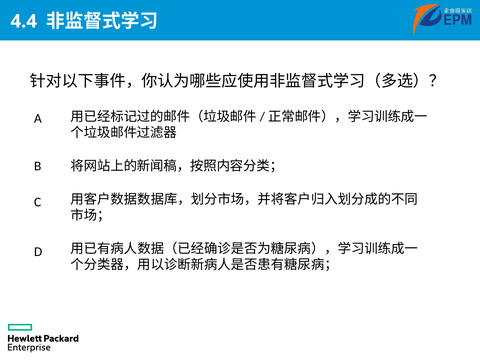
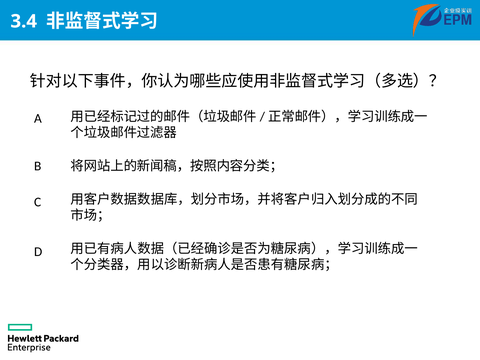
4.4: 4.4 -> 3.4
